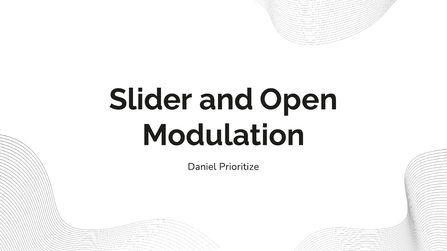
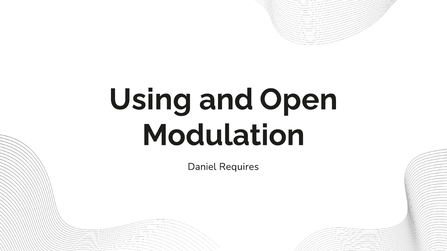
Slider: Slider -> Using
Prioritize: Prioritize -> Requires
